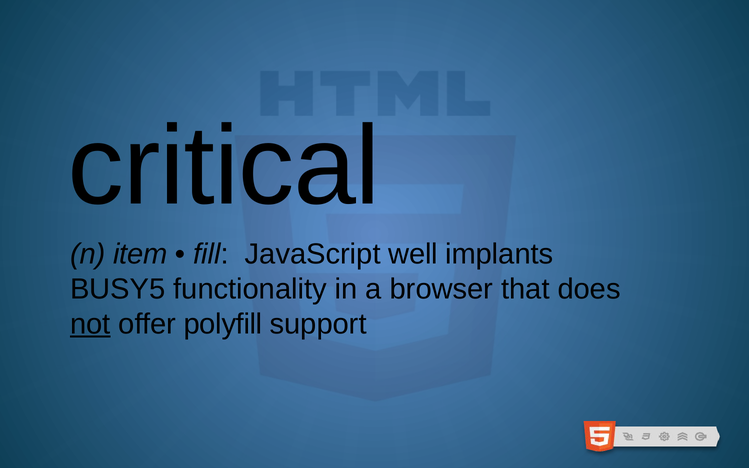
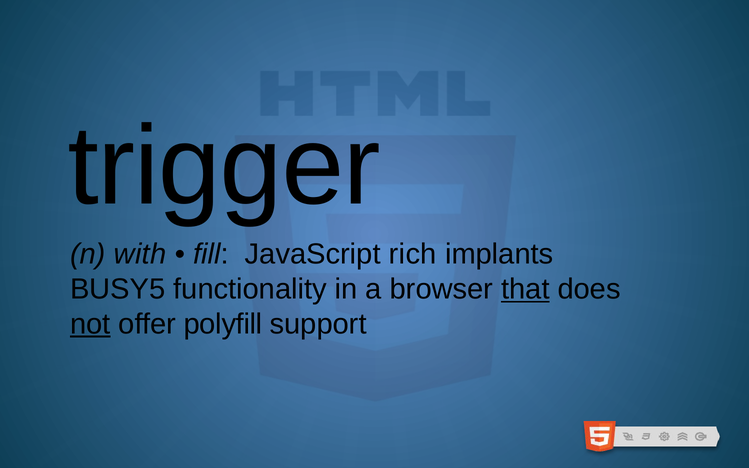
critical: critical -> trigger
item: item -> with
well: well -> rich
that underline: none -> present
